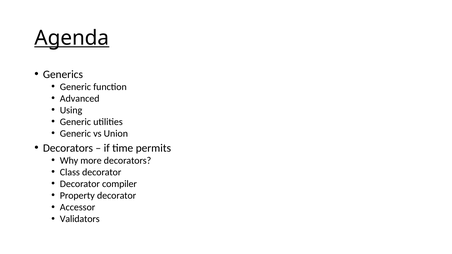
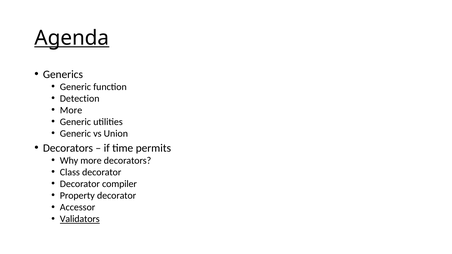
Advanced: Advanced -> Detection
Using at (71, 110): Using -> More
Validators underline: none -> present
